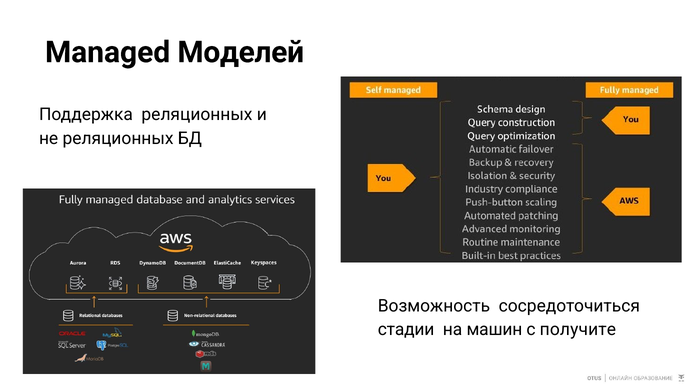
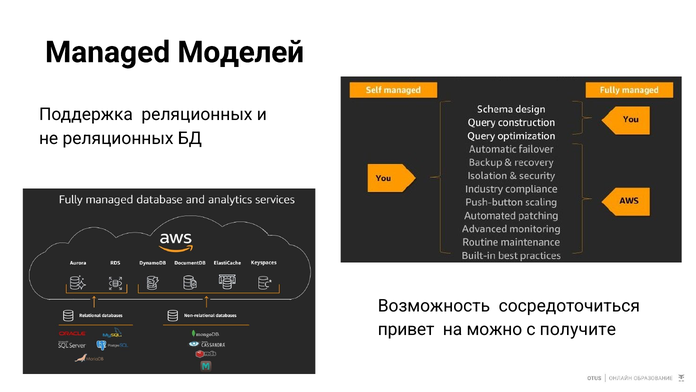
стадии: стадии -> привет
машин: машин -> можно
